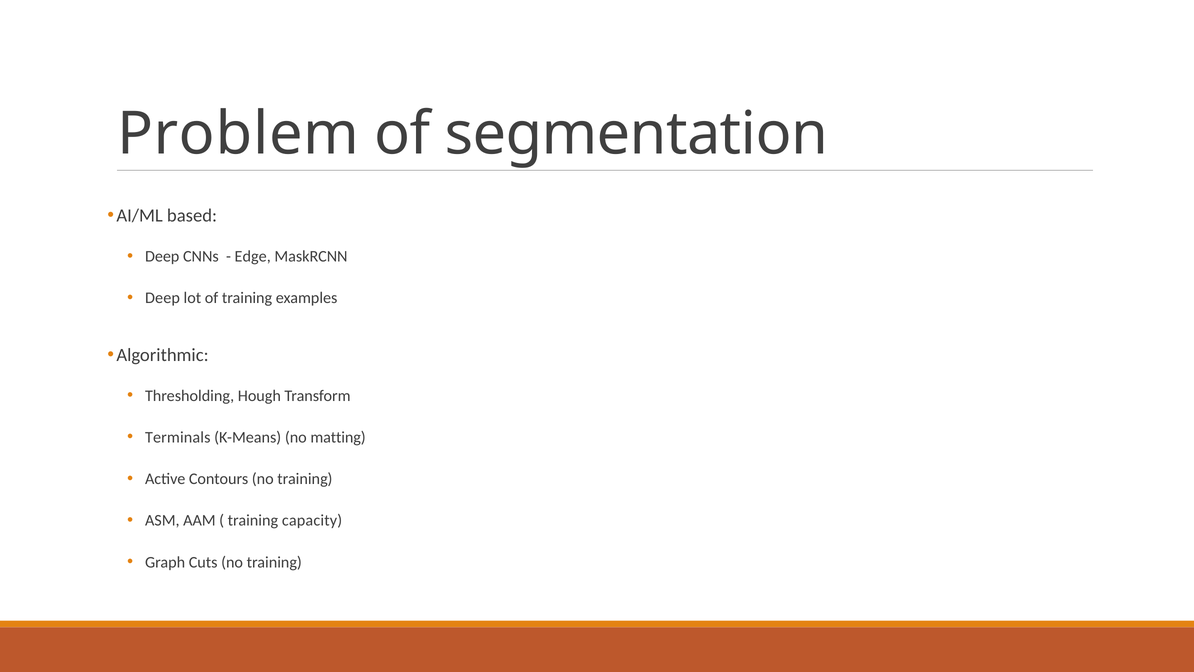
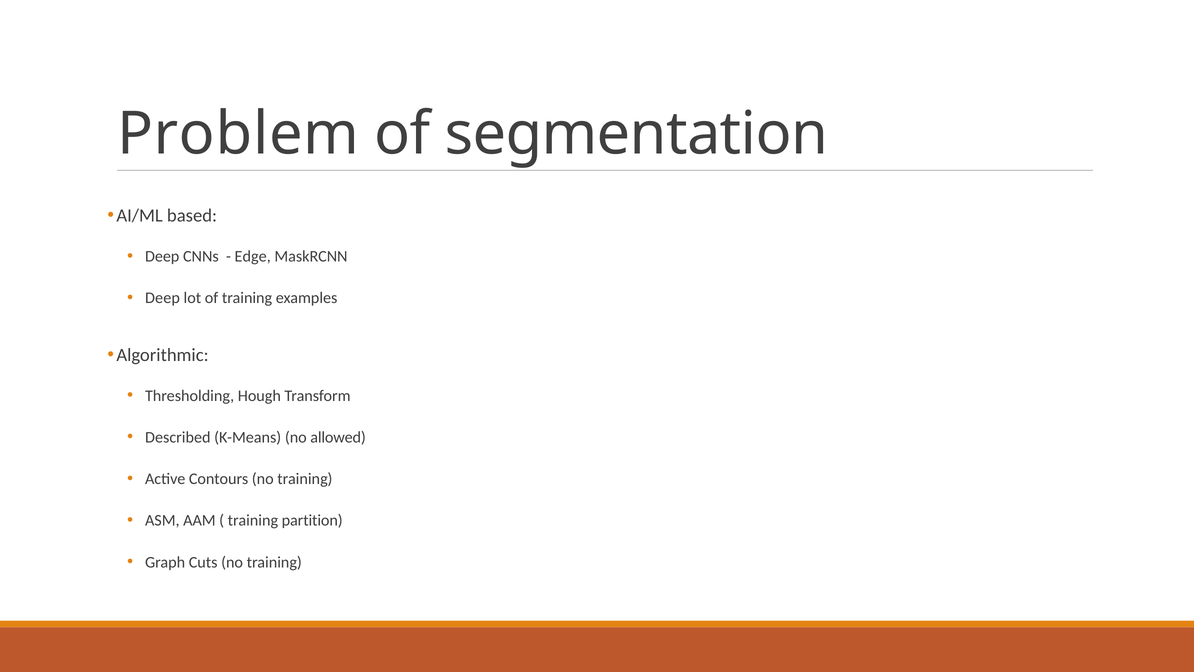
Terminals: Terminals -> Described
matting: matting -> allowed
capacity: capacity -> partition
